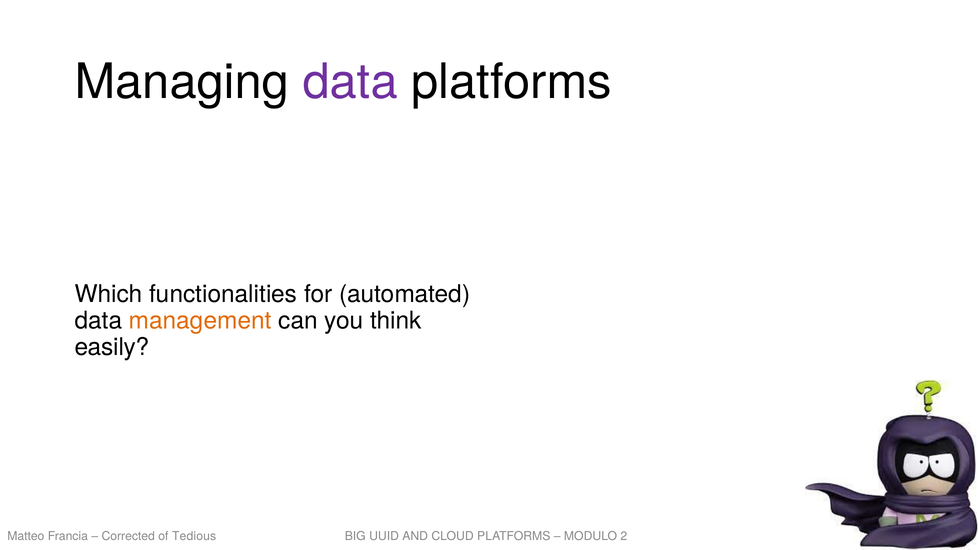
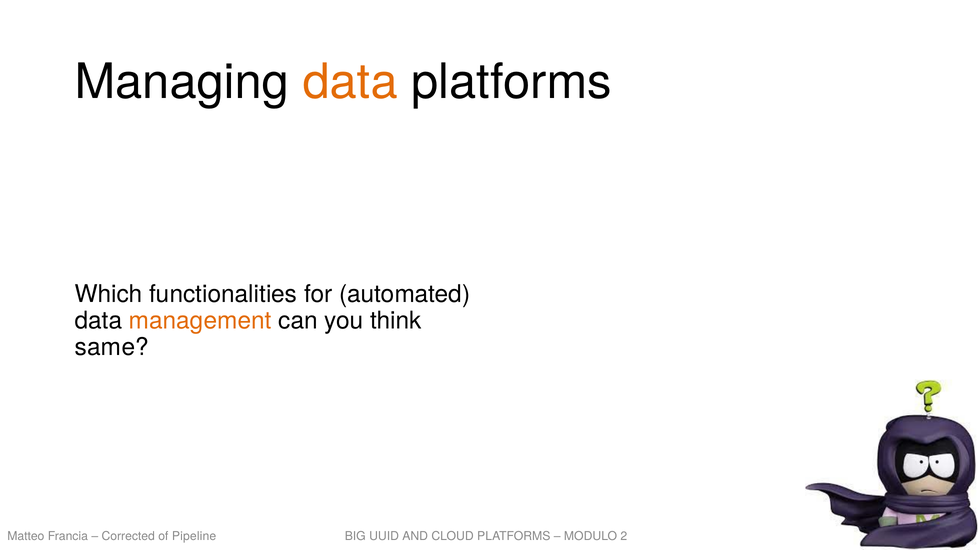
data at (350, 82) colour: purple -> orange
easily: easily -> same
Tedious: Tedious -> Pipeline
